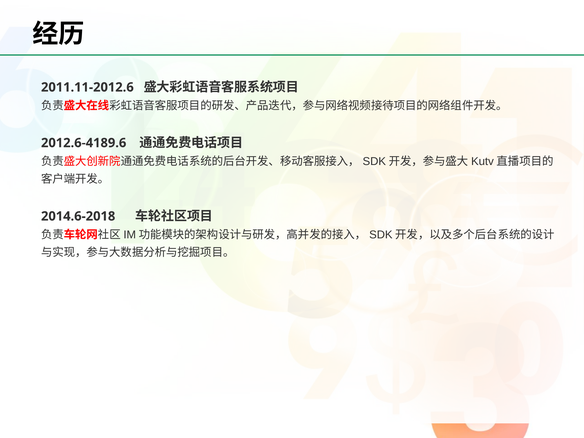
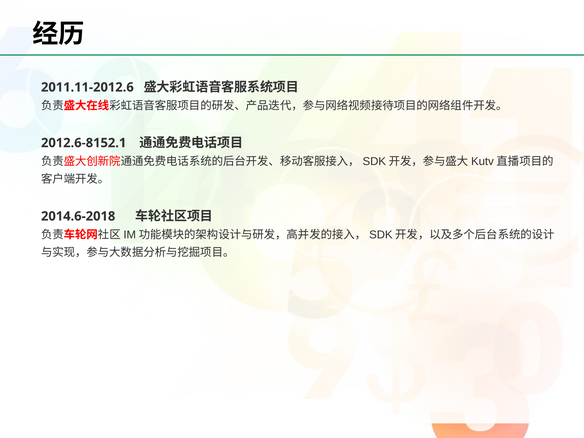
2012.6-4189.6: 2012.6-4189.6 -> 2012.6-8152.1
